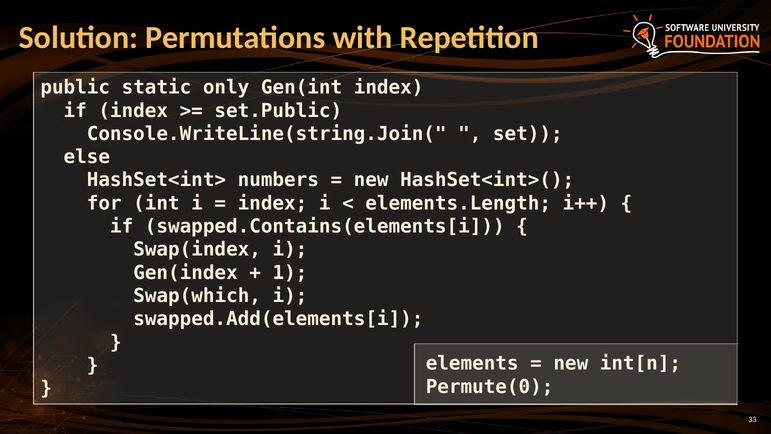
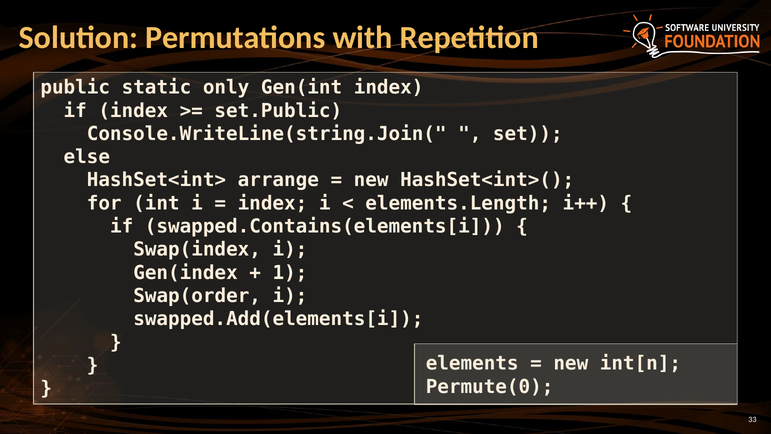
numbers: numbers -> arrange
Swap(which: Swap(which -> Swap(order
